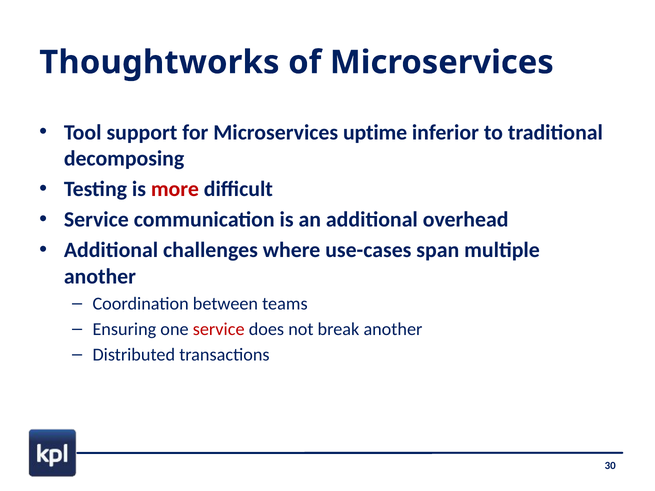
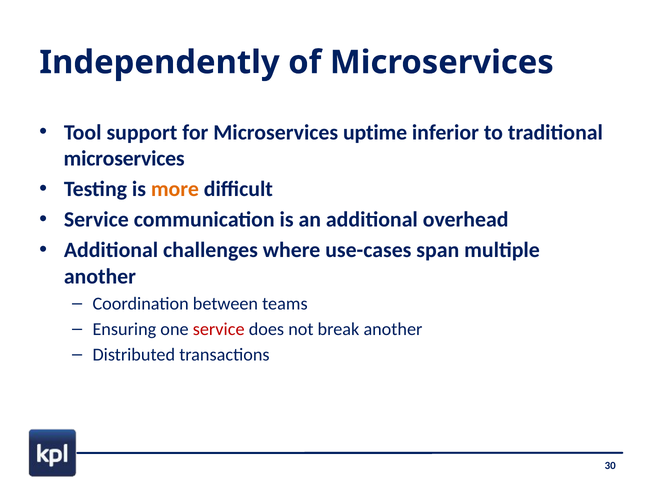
Thoughtworks: Thoughtworks -> Independently
decomposing at (124, 159): decomposing -> microservices
more colour: red -> orange
